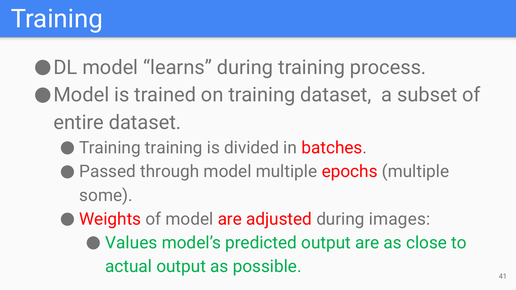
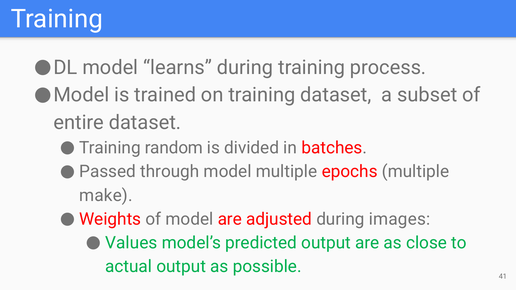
Training training: training -> random
some: some -> make
